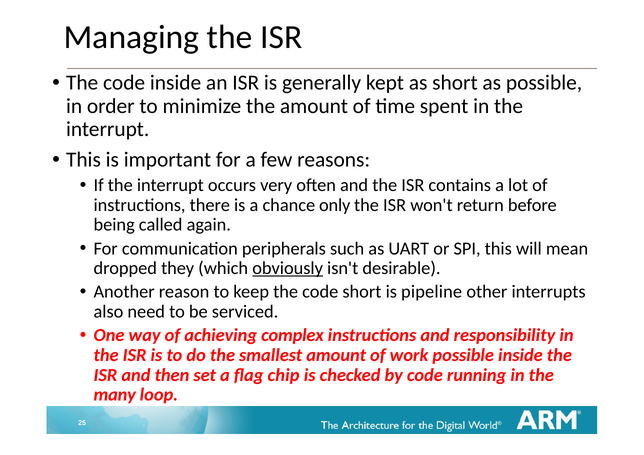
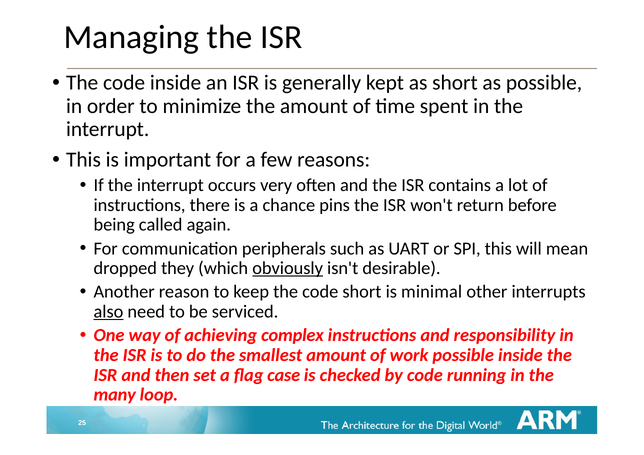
only: only -> pins
pipeline: pipeline -> minimal
also underline: none -> present
chip: chip -> case
